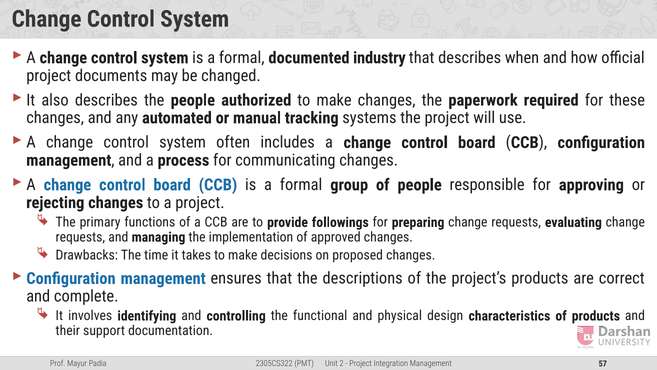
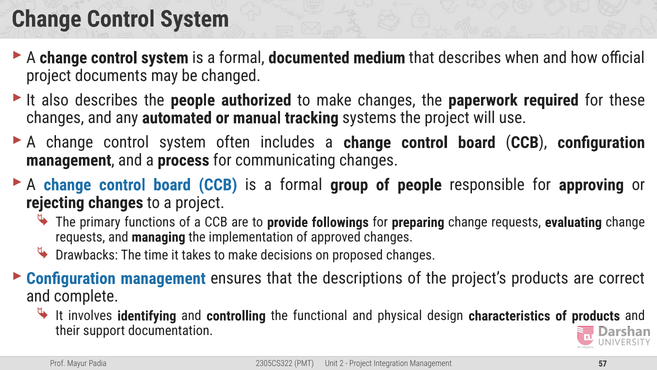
industry: industry -> medium
